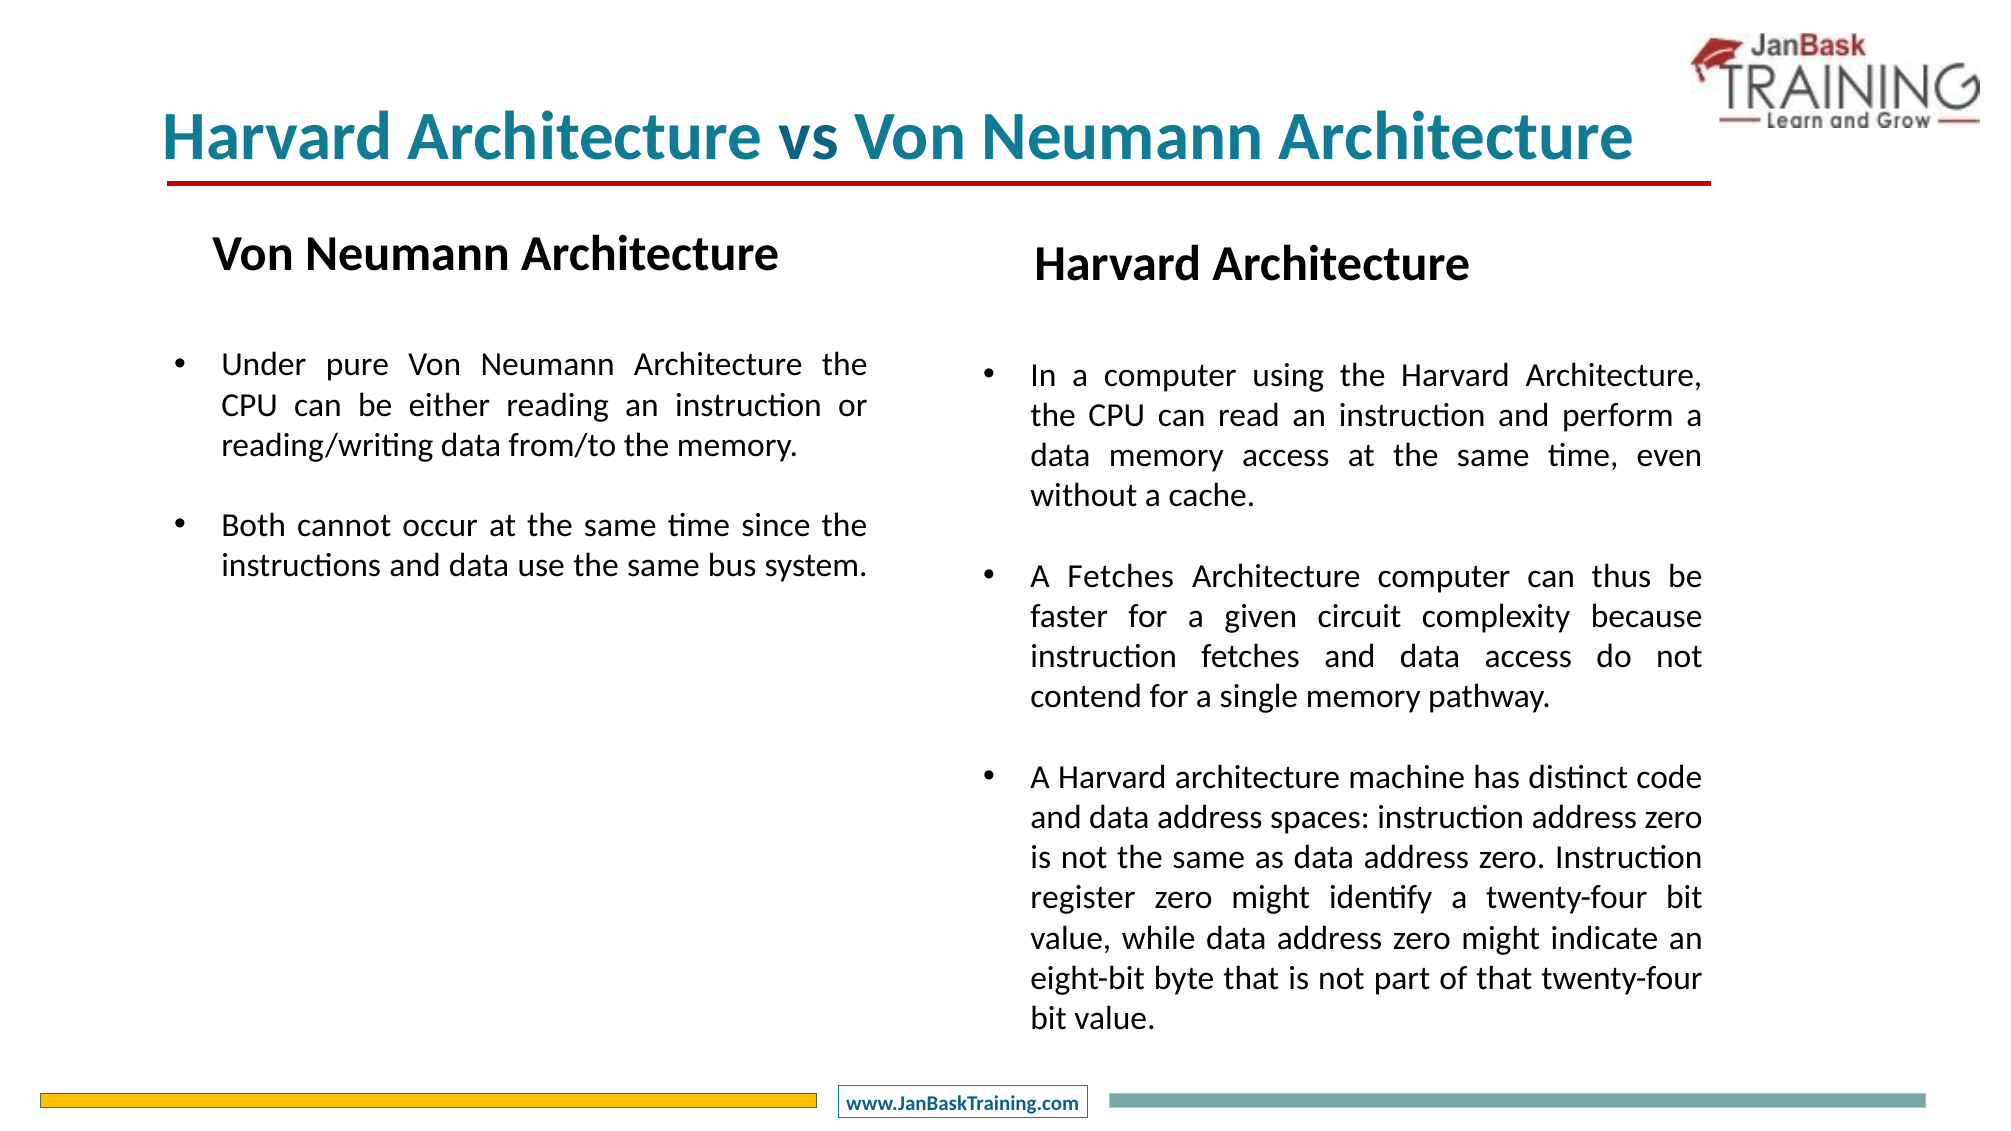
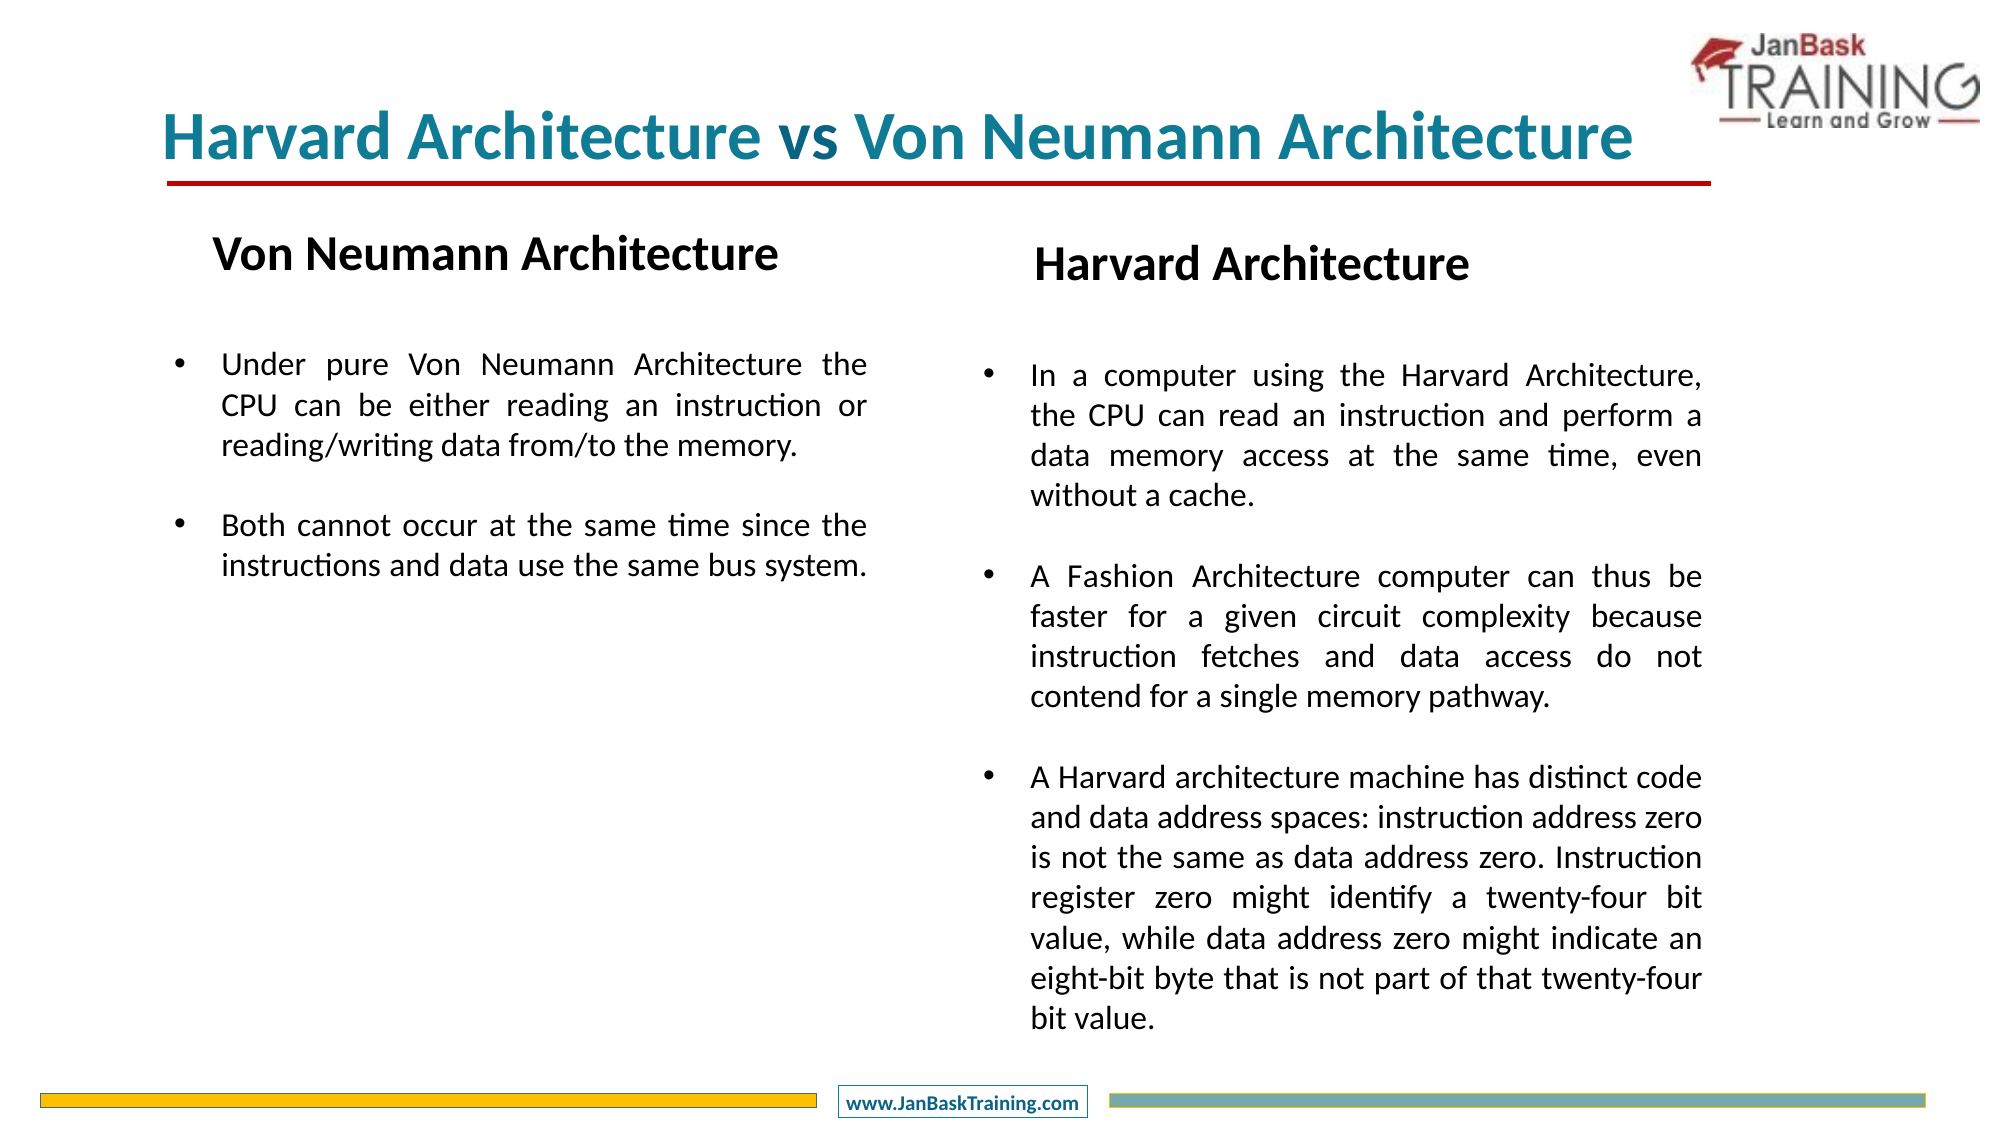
A Fetches: Fetches -> Fashion
